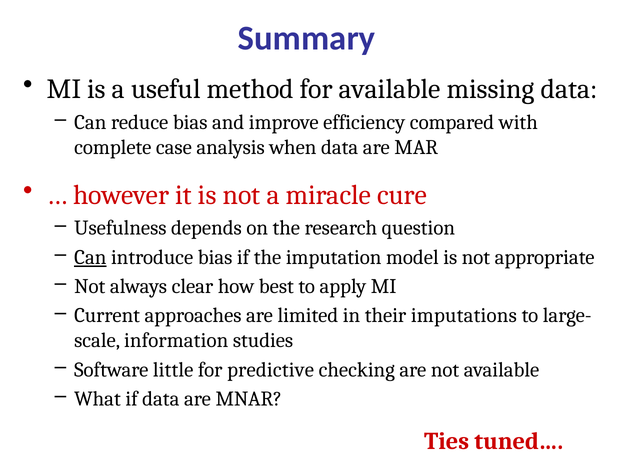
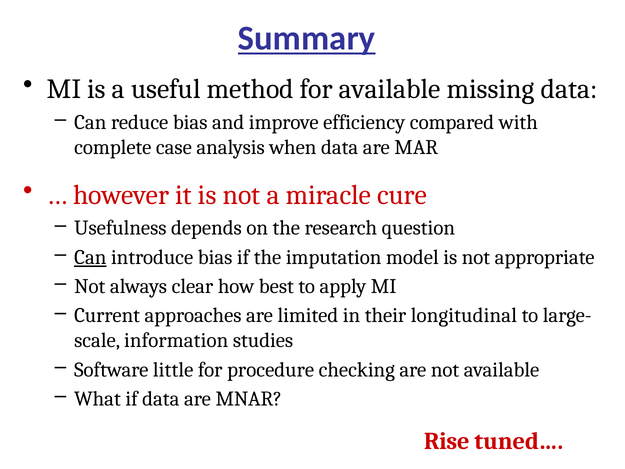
Summary underline: none -> present
imputations: imputations -> longitudinal
predictive: predictive -> procedure
Ties: Ties -> Rise
